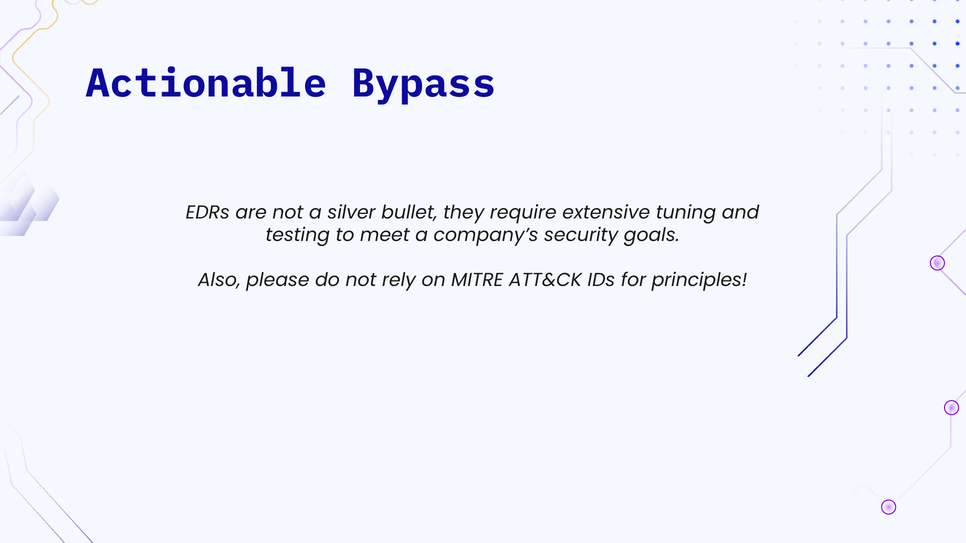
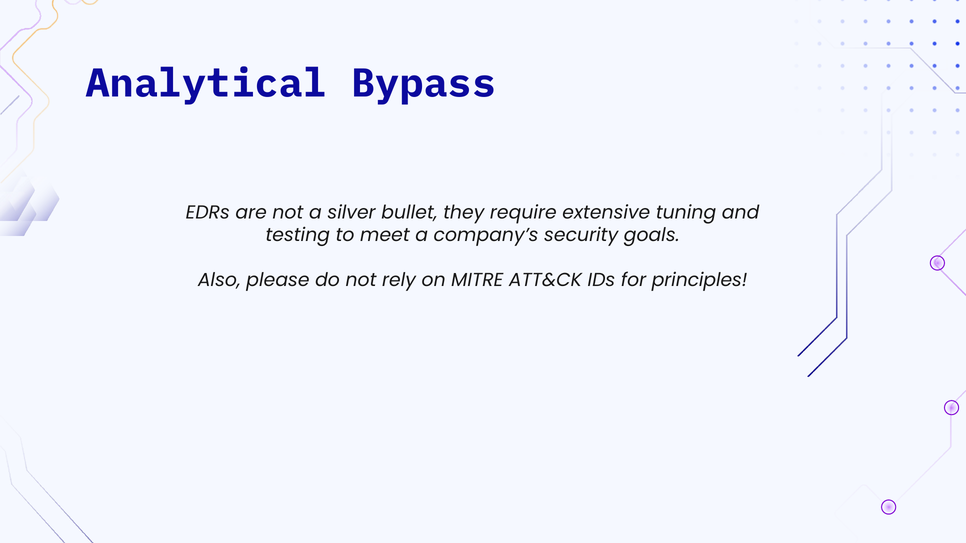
Actionable: Actionable -> Analytical
